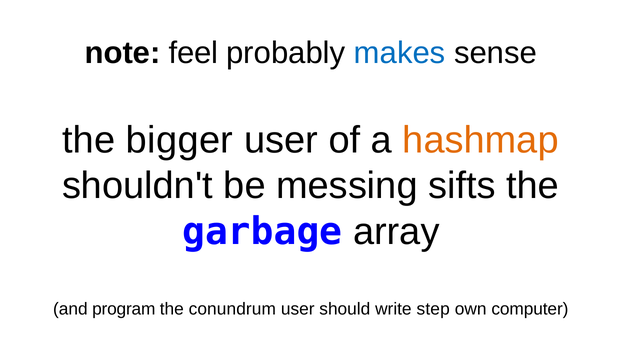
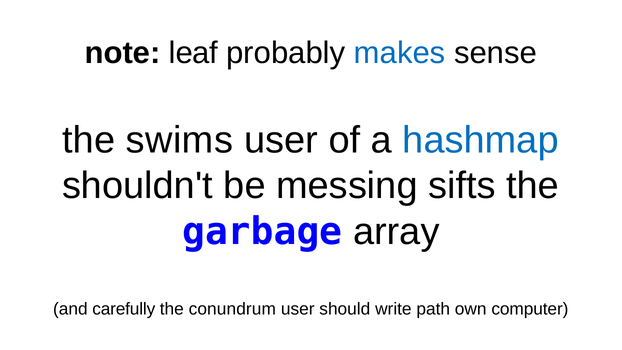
feel: feel -> leaf
bigger: bigger -> swims
hashmap colour: orange -> blue
program: program -> carefully
step: step -> path
